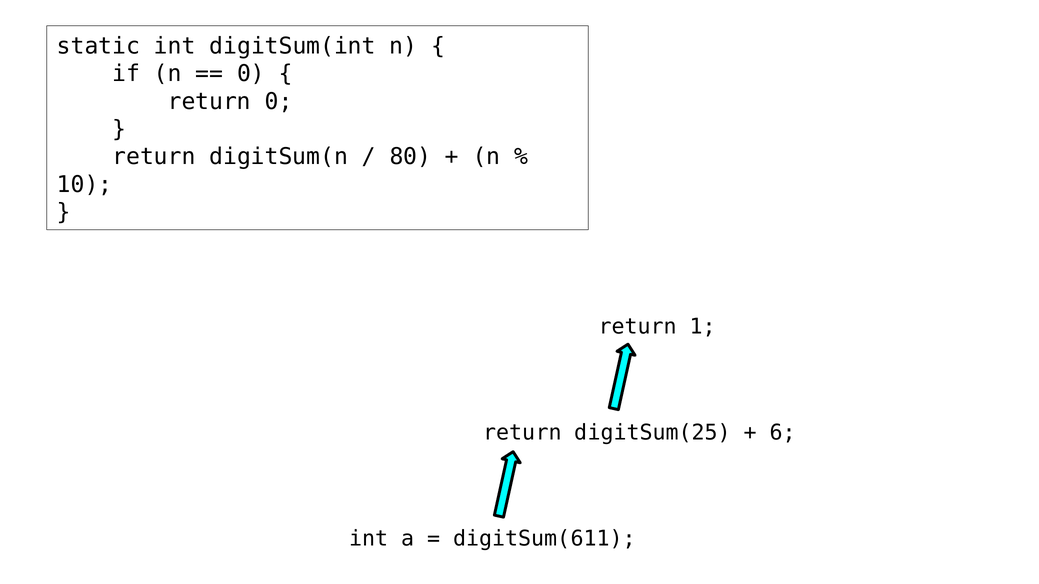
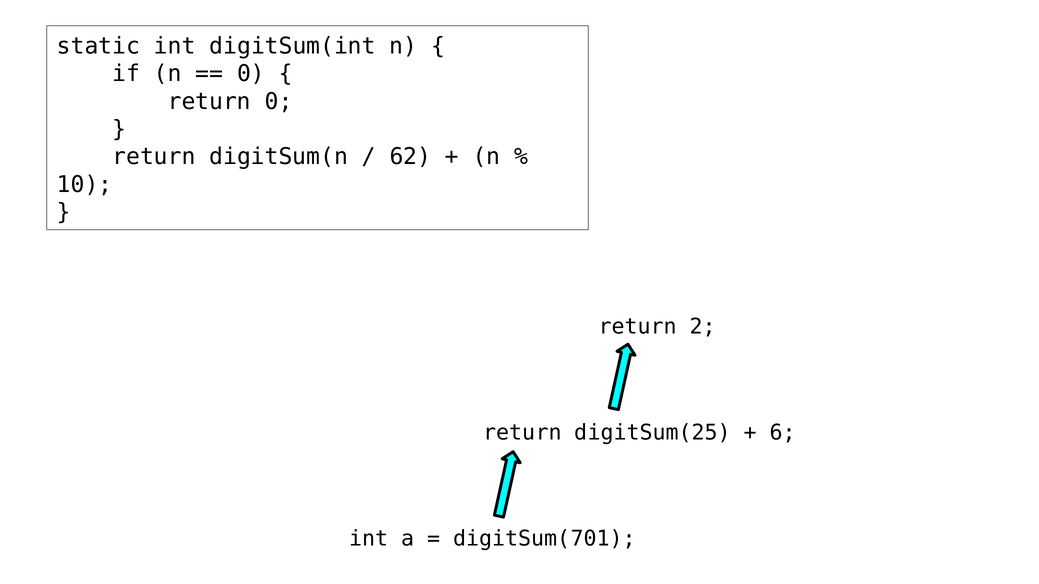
80: 80 -> 62
1: 1 -> 2
digitSum(611: digitSum(611 -> digitSum(701
